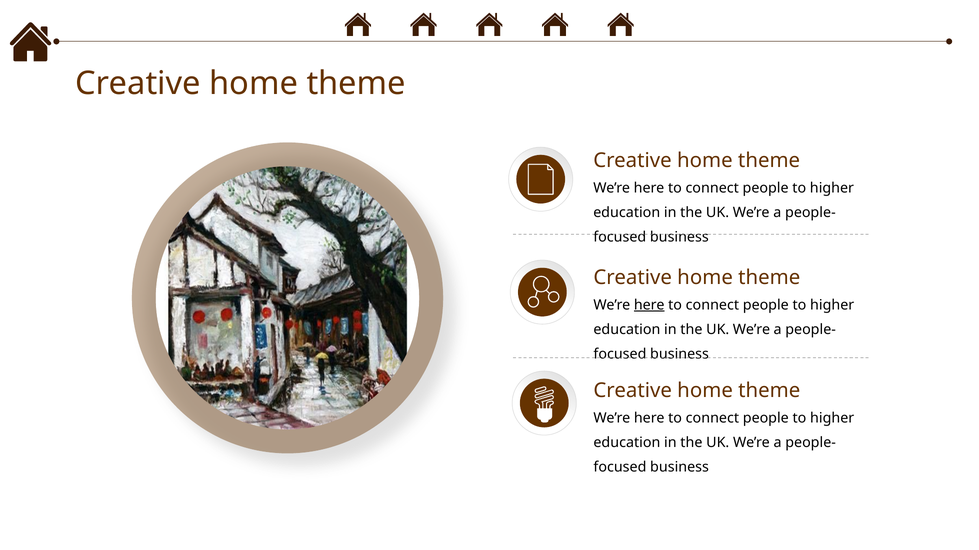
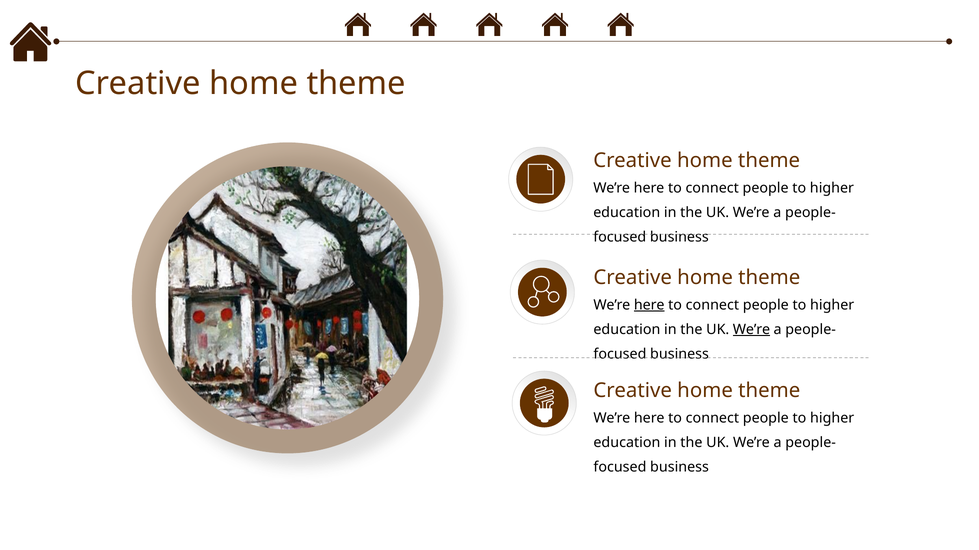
We’re at (751, 330) underline: none -> present
